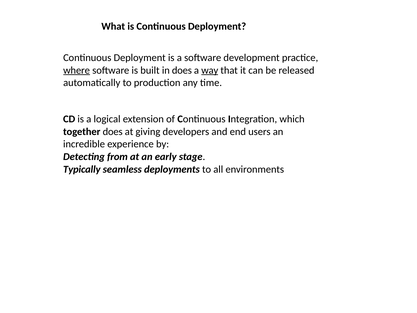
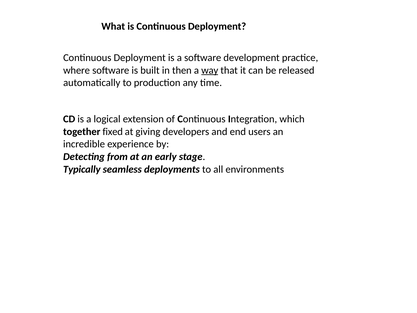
where underline: present -> none
in does: does -> then
together does: does -> fixed
